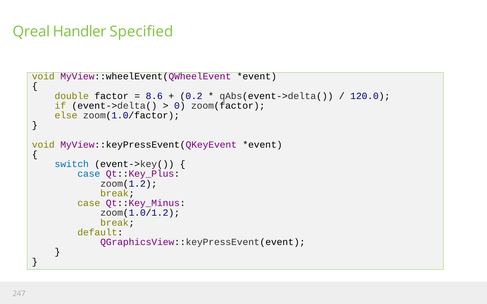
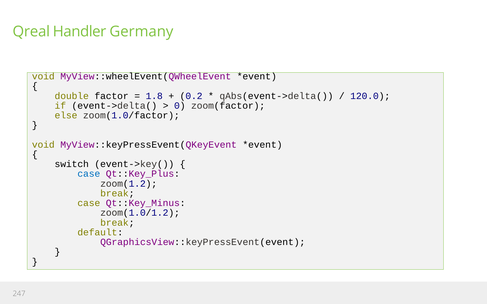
Specified: Specified -> Germany
8.6: 8.6 -> 1.8
switch colour: blue -> black
